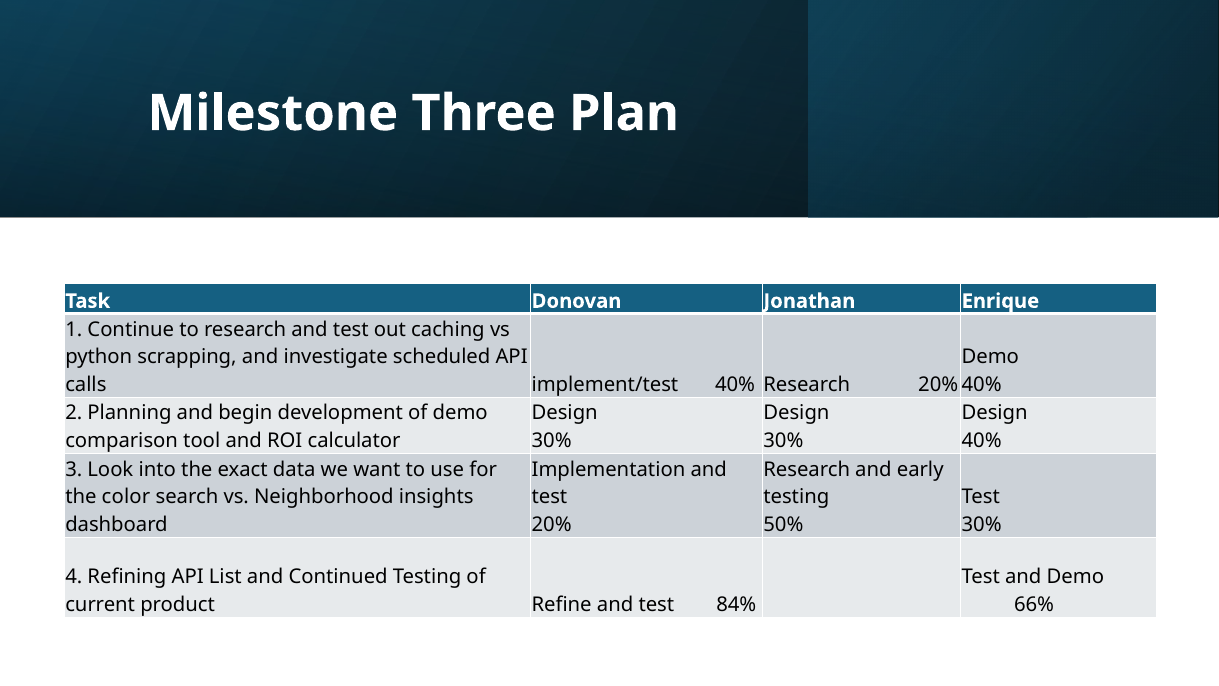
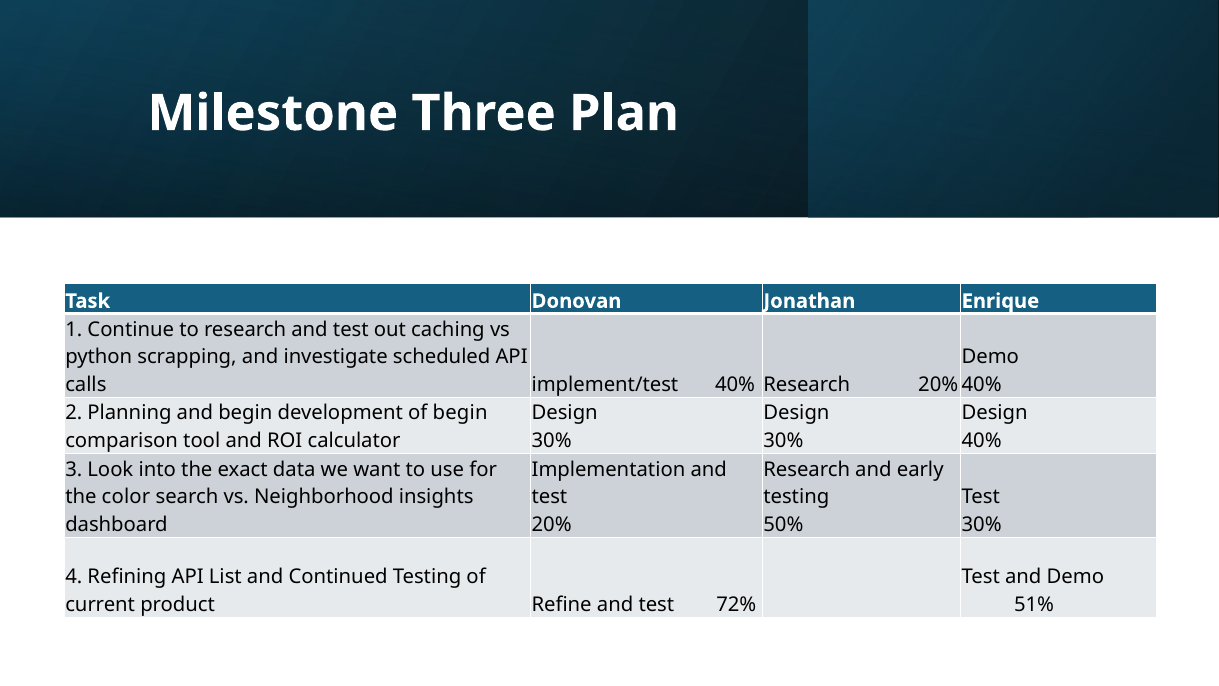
of demo: demo -> begin
84%: 84% -> 72%
66%: 66% -> 51%
